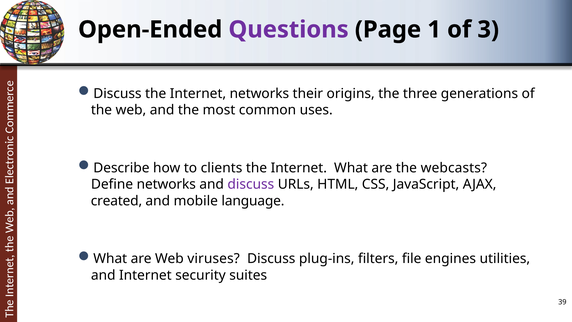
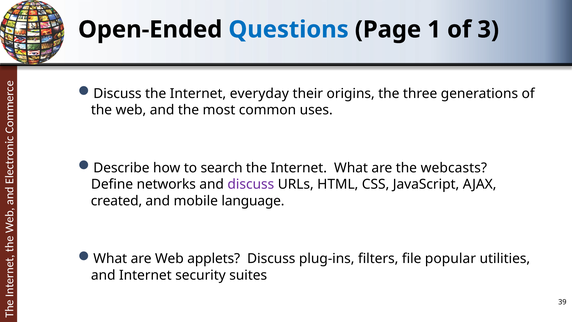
Questions colour: purple -> blue
Internet networks: networks -> everyday
clients: clients -> search
viruses: viruses -> applets
engines: engines -> popular
